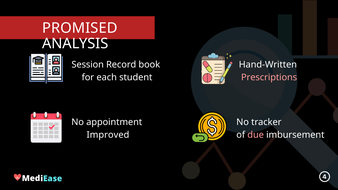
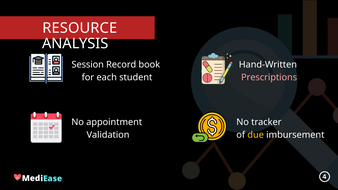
PROMISED: PROMISED -> RESOURCE
Improved: Improved -> Validation
due colour: pink -> yellow
